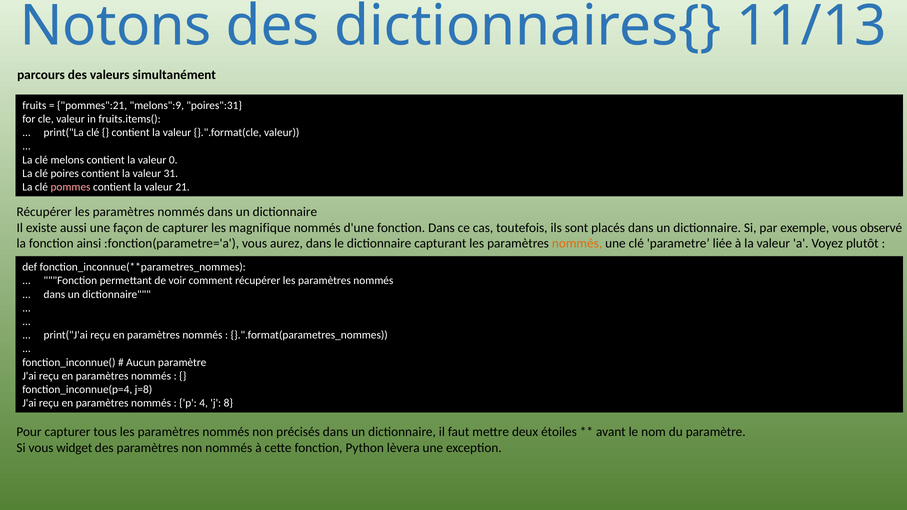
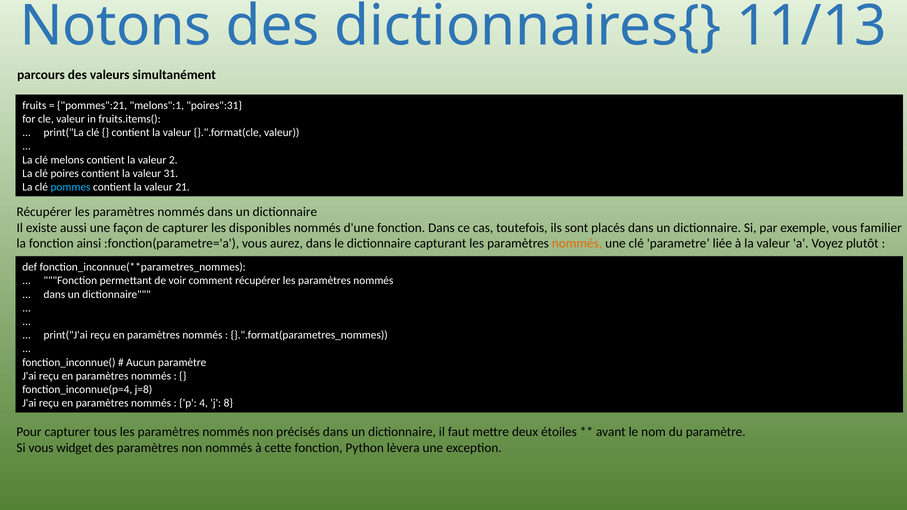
melons":9: melons":9 -> melons":1
0: 0 -> 2
pommes colour: pink -> light blue
magnifique: magnifique -> disponibles
observé: observé -> familier
